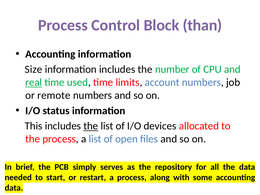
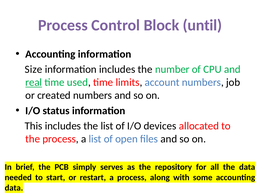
than: than -> until
remote: remote -> created
the at (91, 126) underline: present -> none
